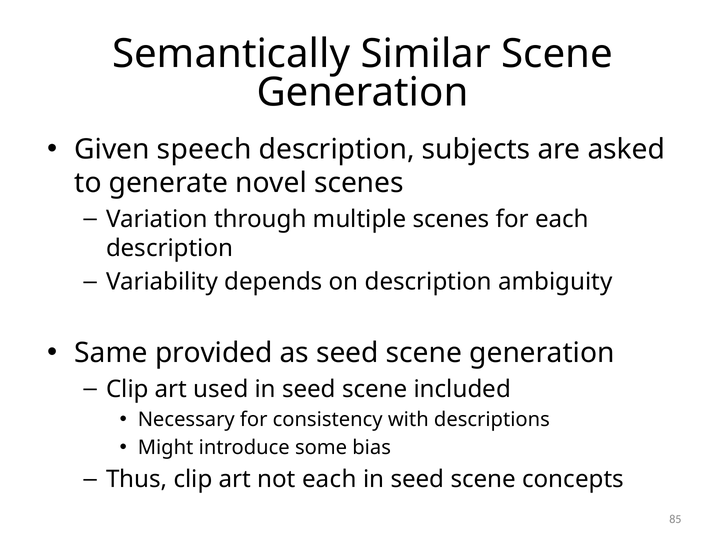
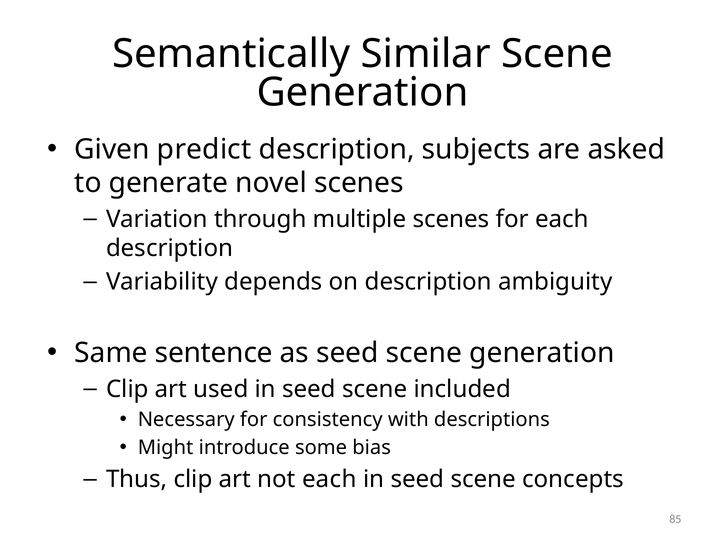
speech: speech -> predict
provided: provided -> sentence
